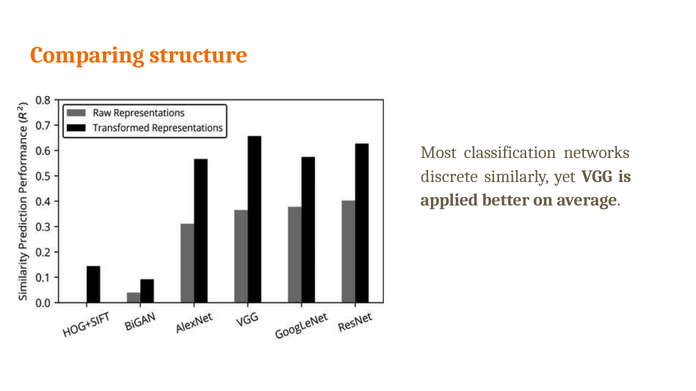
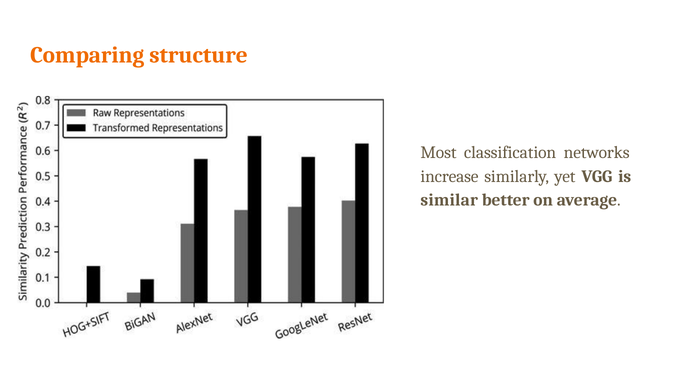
discrete: discrete -> increase
applied: applied -> similar
